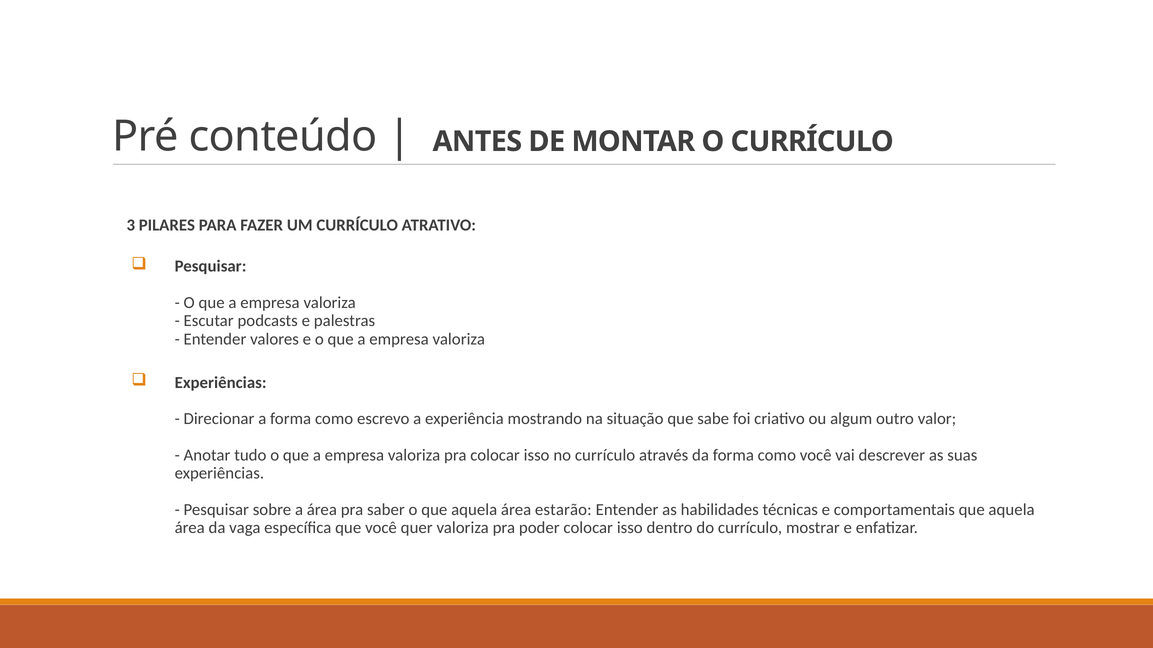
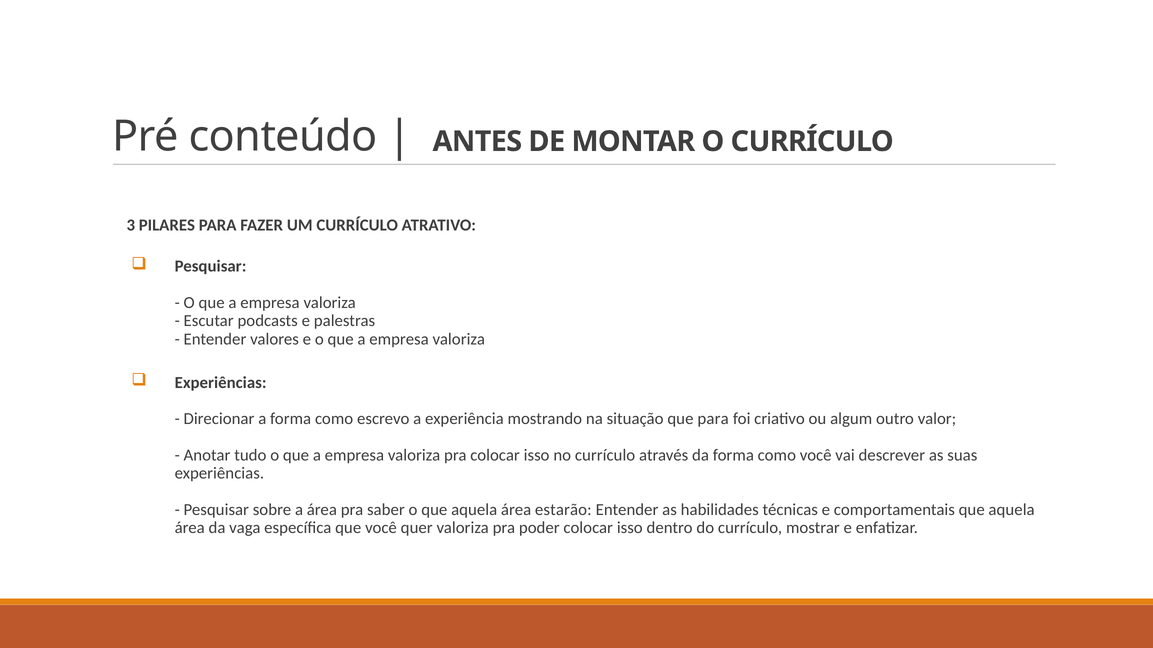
que sabe: sabe -> para
